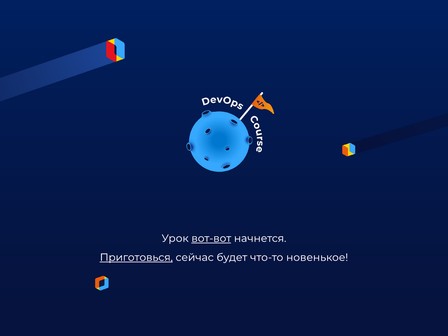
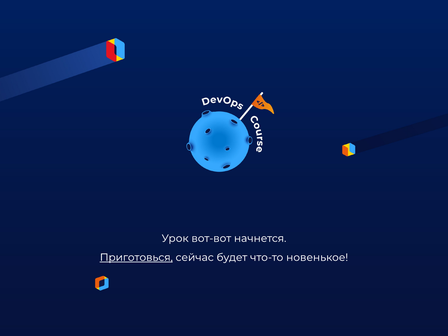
вот-вот underline: present -> none
